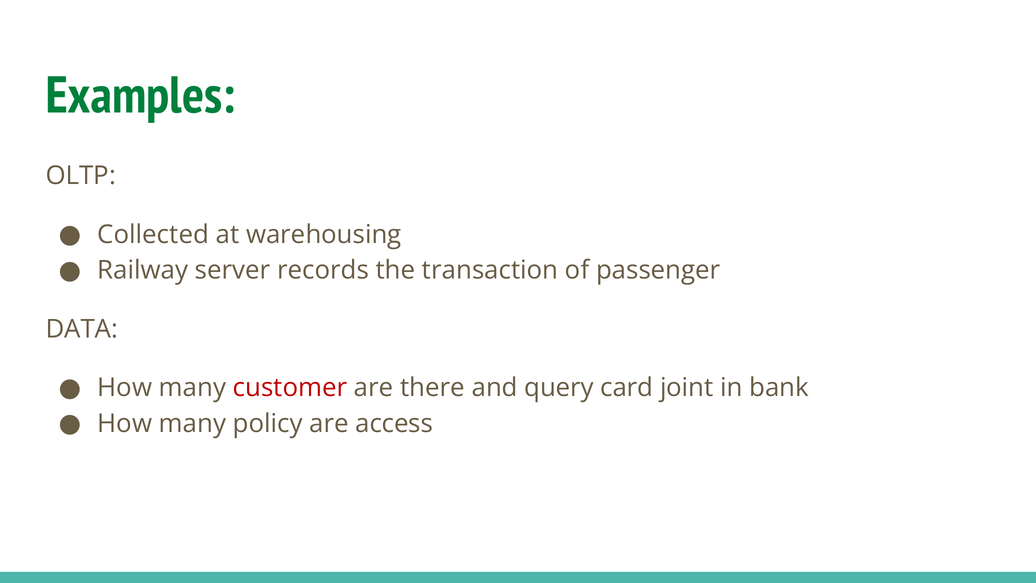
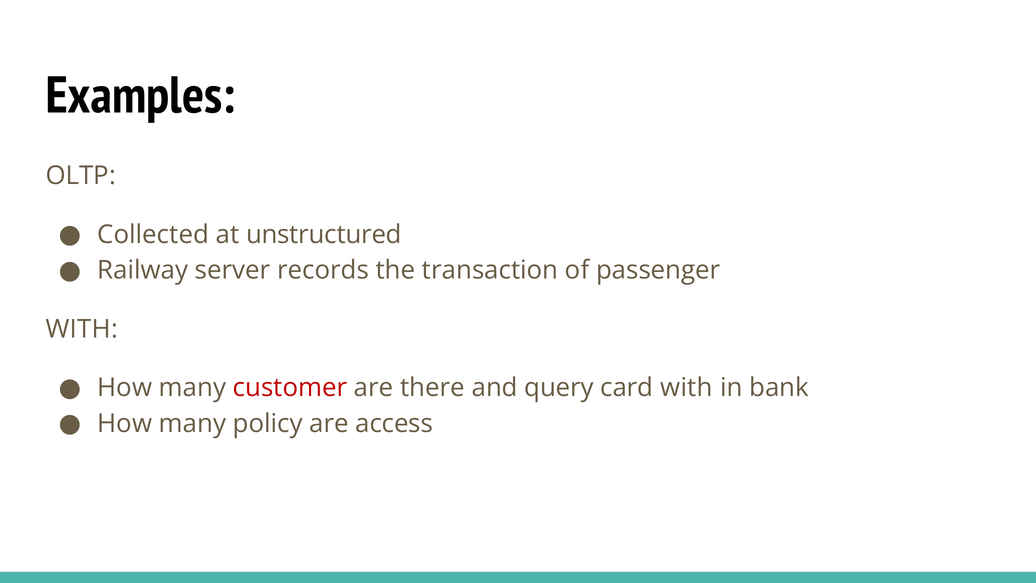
Examples colour: green -> black
warehousing: warehousing -> unstructured
DATA at (82, 329): DATA -> WITH
card joint: joint -> with
